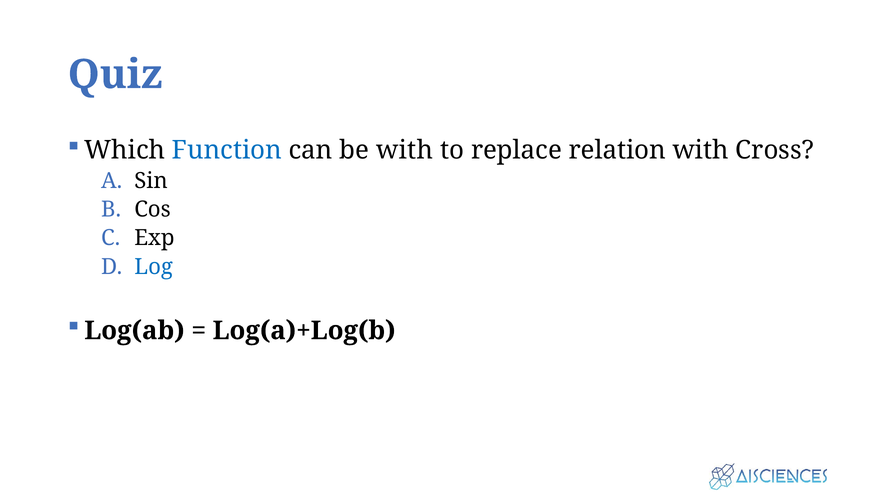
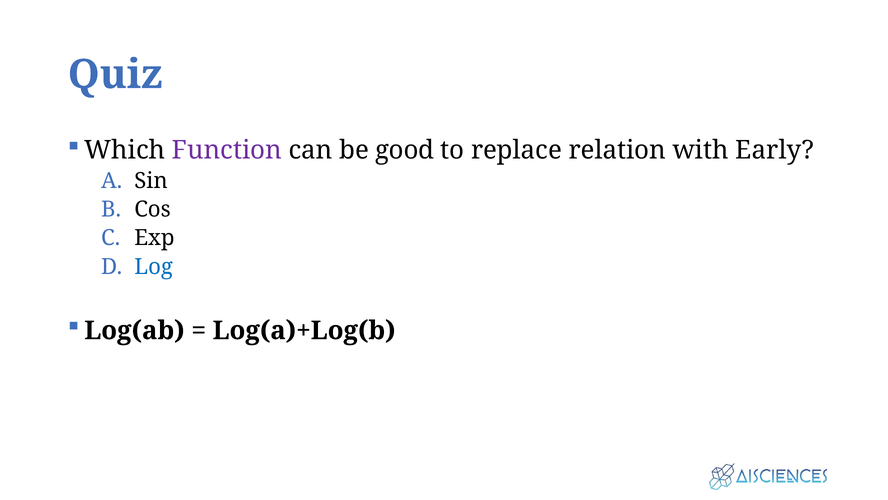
Function colour: blue -> purple
be with: with -> good
Cross: Cross -> Early
